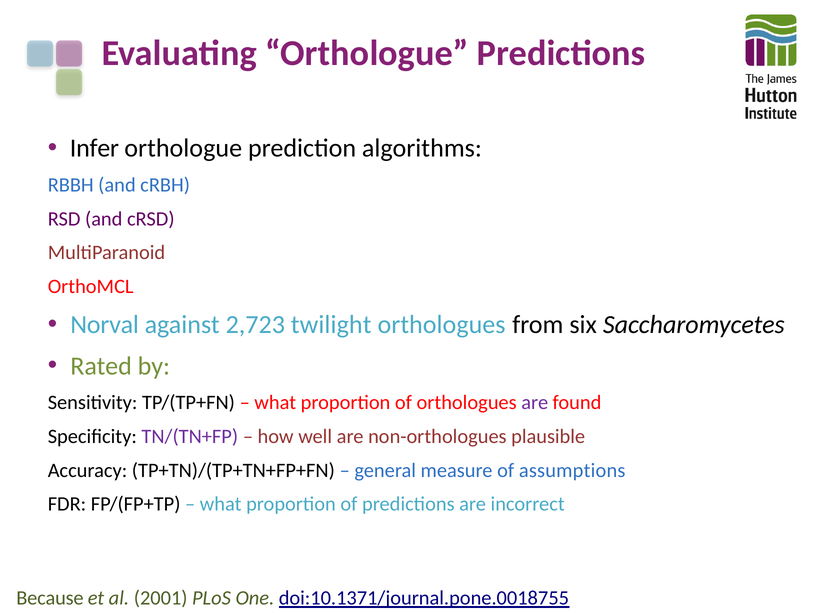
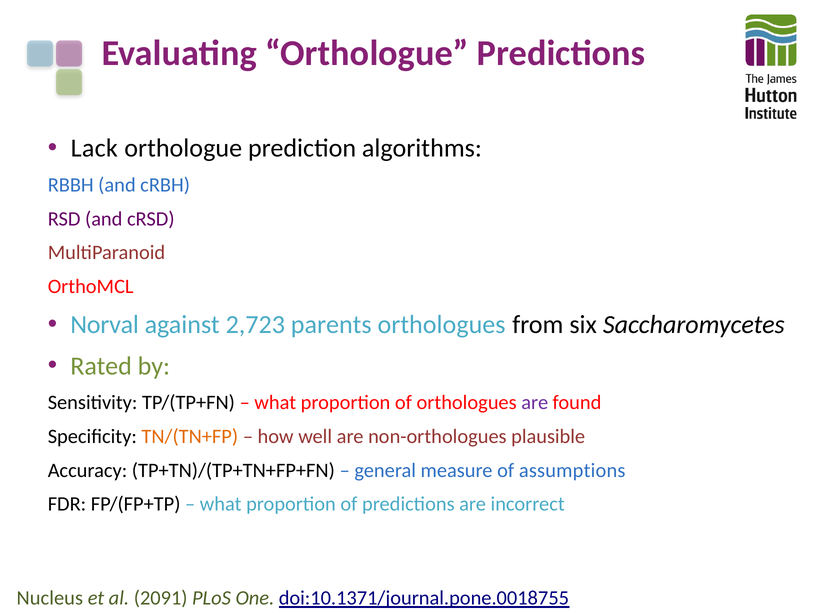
Infer: Infer -> Lack
twilight: twilight -> parents
TN/(TN+FP colour: purple -> orange
Because: Because -> Nucleus
2001: 2001 -> 2091
